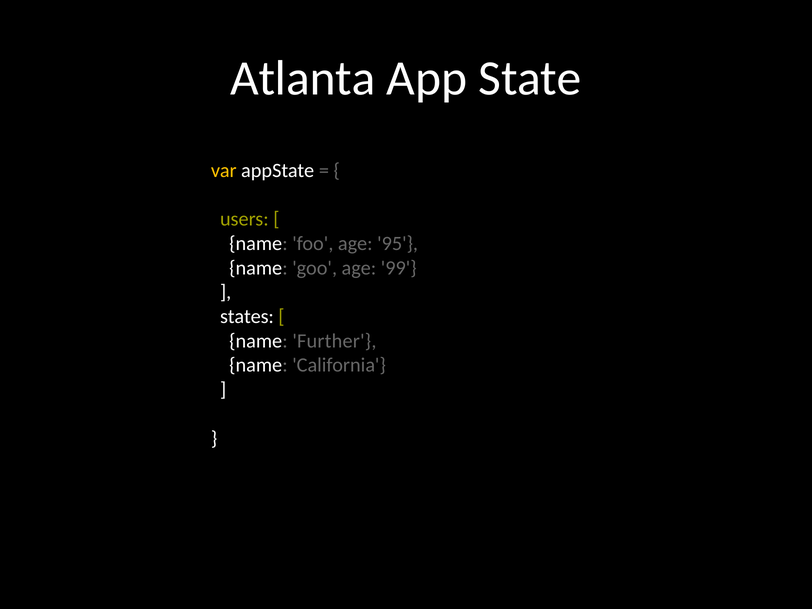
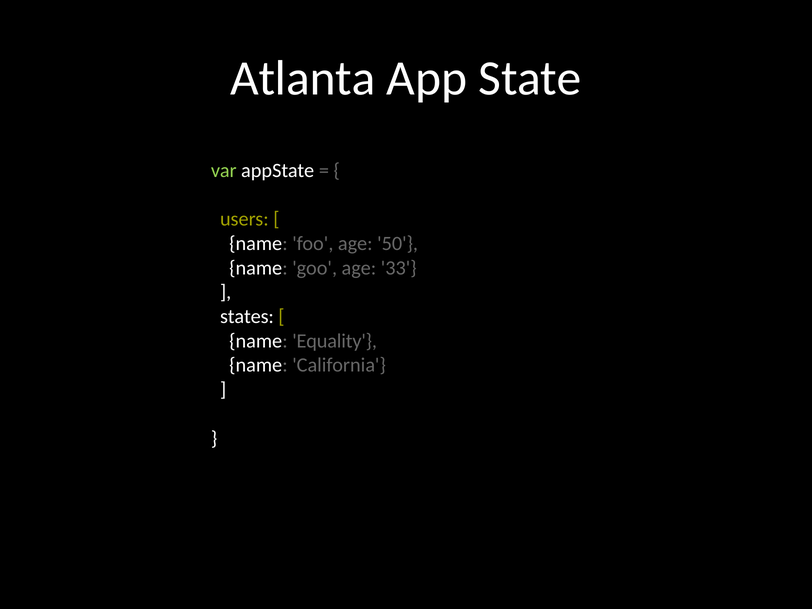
var colour: yellow -> light green
95: 95 -> 50
99: 99 -> 33
Further: Further -> Equality
